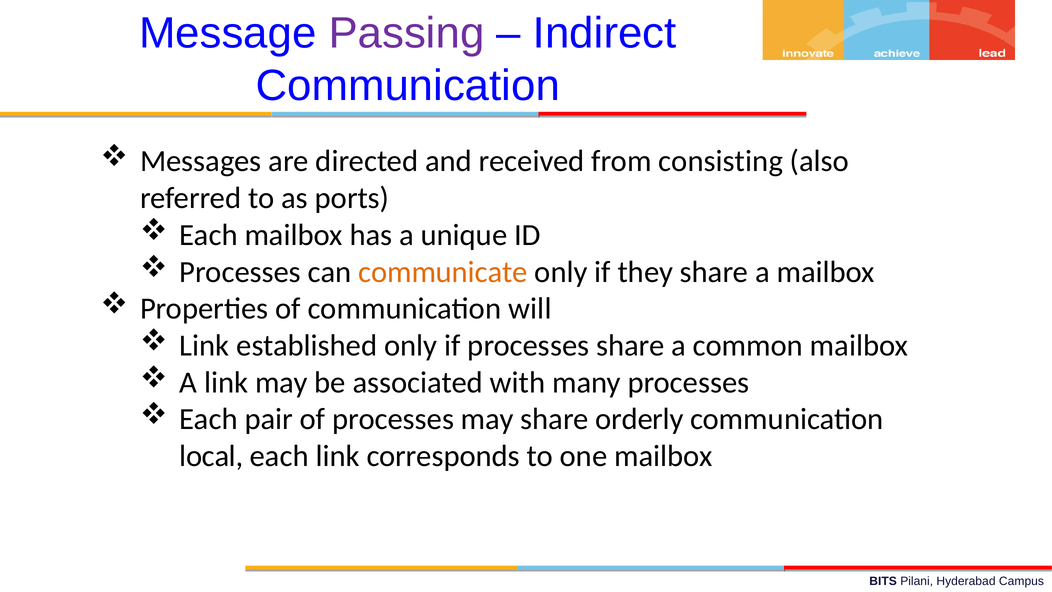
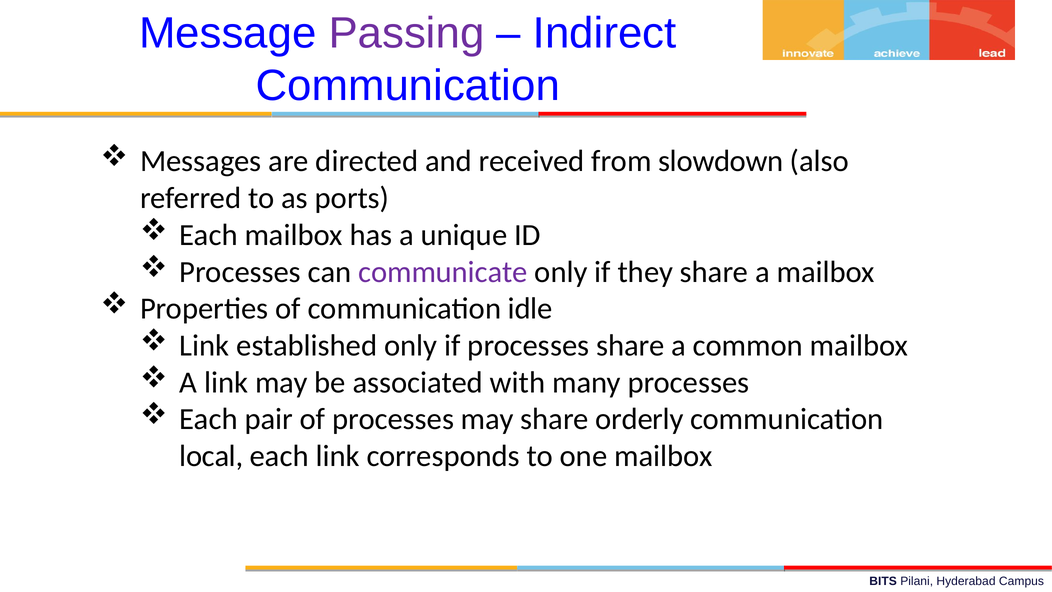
consisting: consisting -> slowdown
communicate colour: orange -> purple
will: will -> idle
